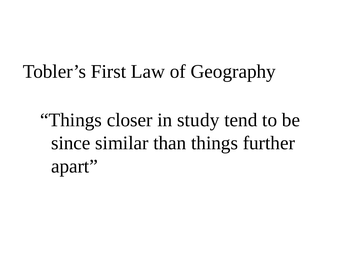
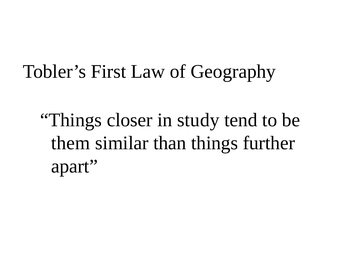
since: since -> them
